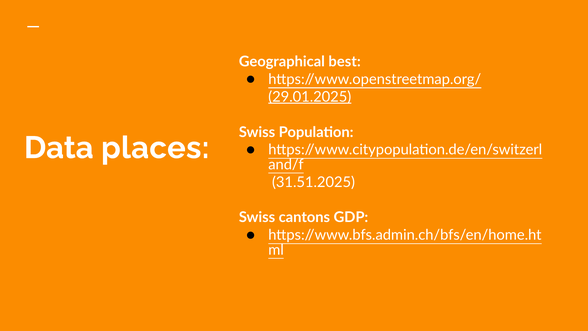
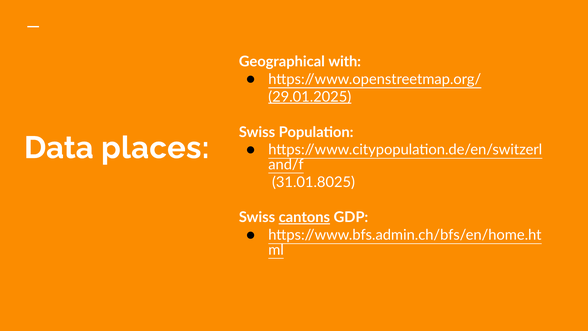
best: best -> with
31.51.2025: 31.51.2025 -> 31.01.8025
cantons underline: none -> present
